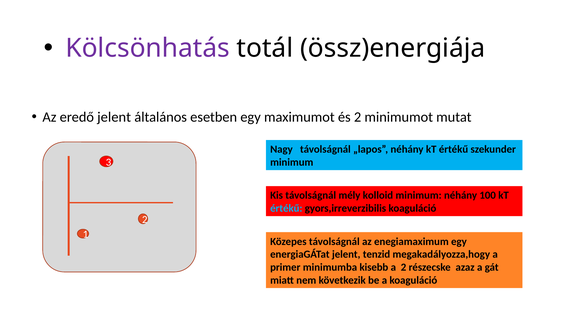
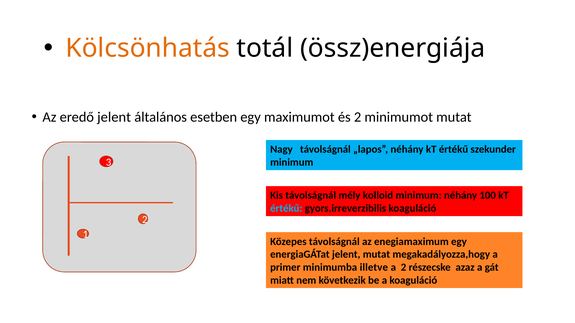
Kölcsönhatás colour: purple -> orange
jelent tenzid: tenzid -> mutat
kisebb: kisebb -> illetve
